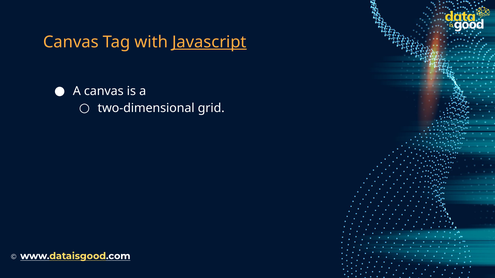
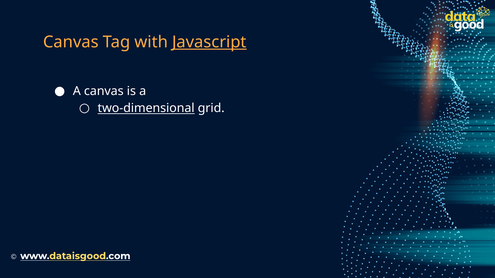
two-dimensional underline: none -> present
